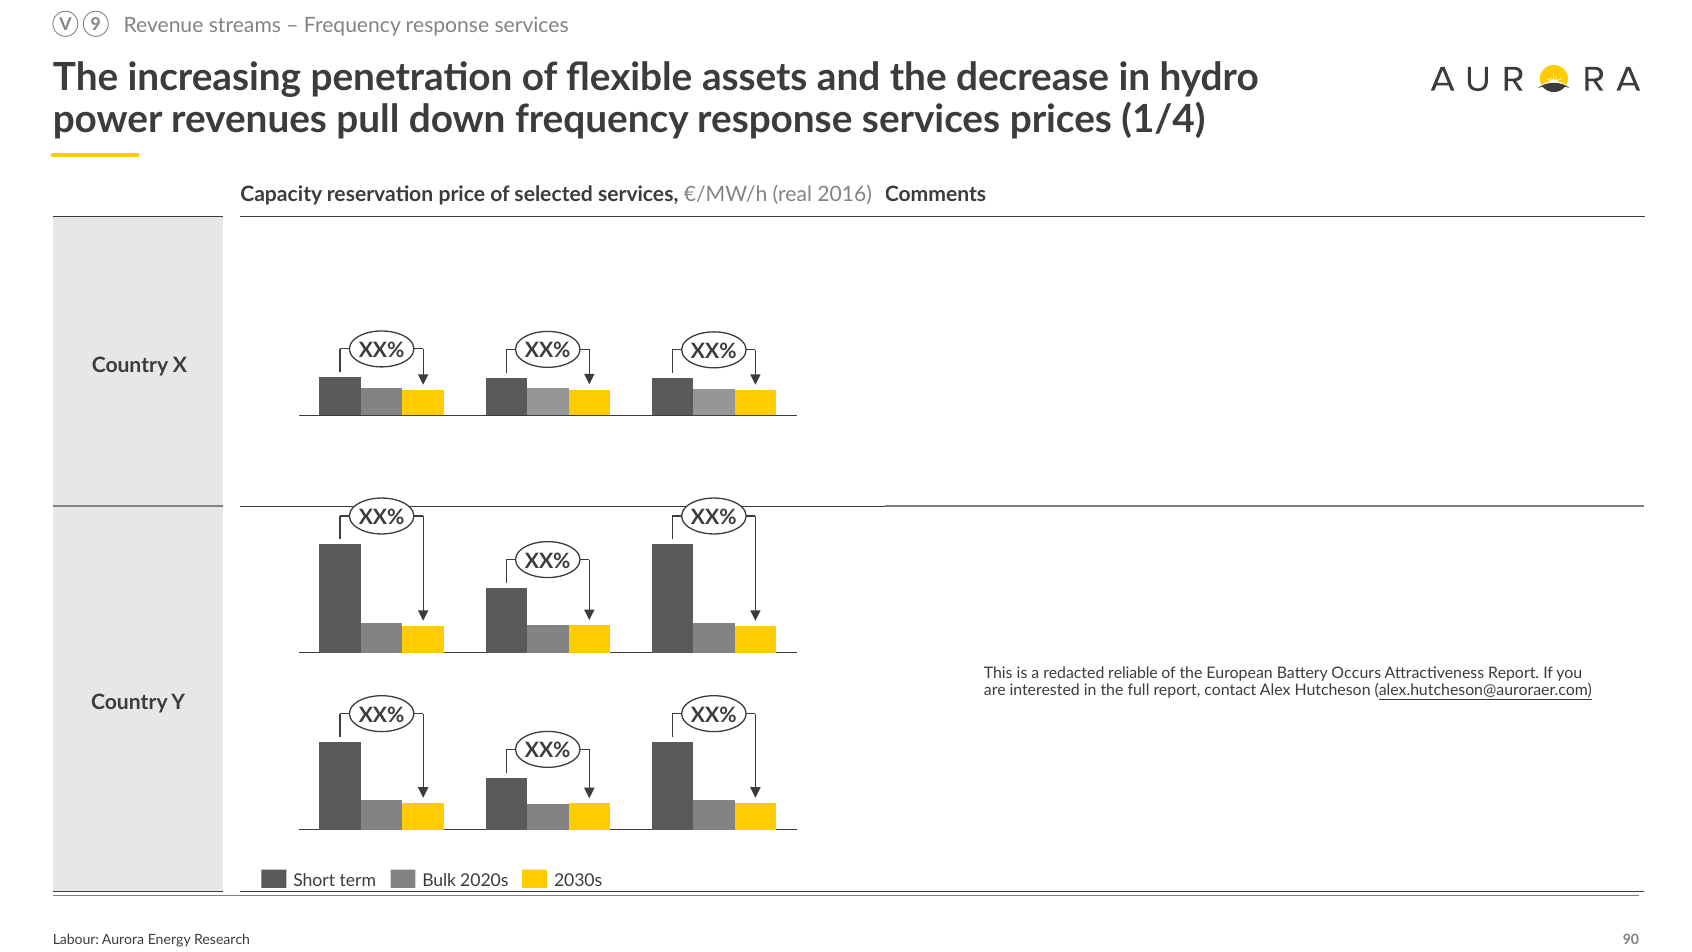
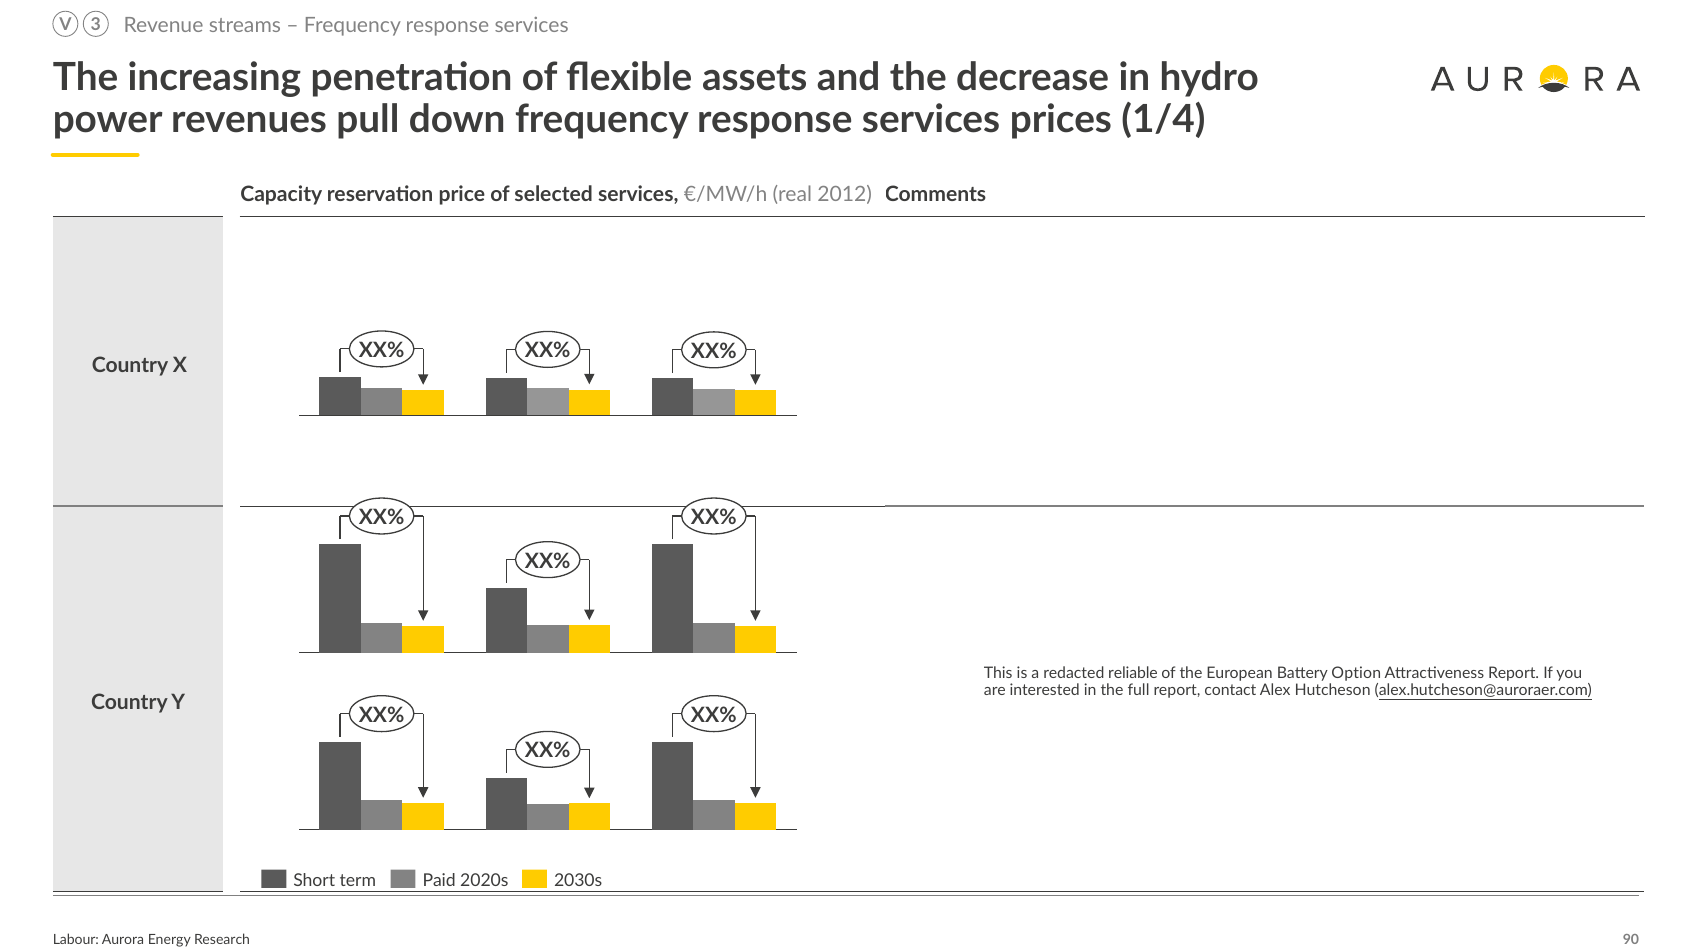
9: 9 -> 3
2016: 2016 -> 2012
Occurs: Occurs -> Option
Bulk: Bulk -> Paid
